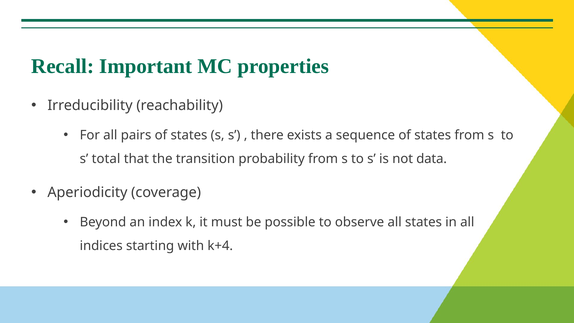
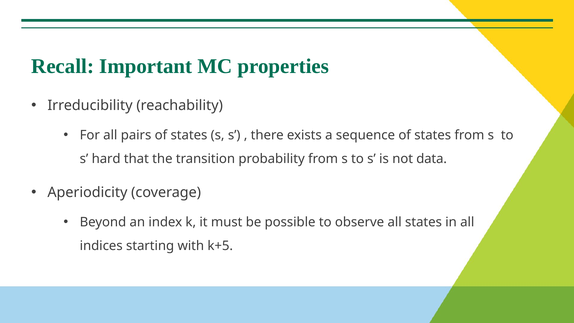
total: total -> hard
k+4: k+4 -> k+5
